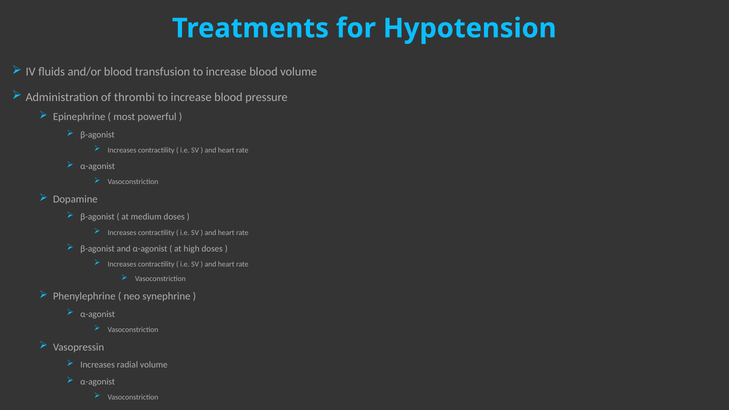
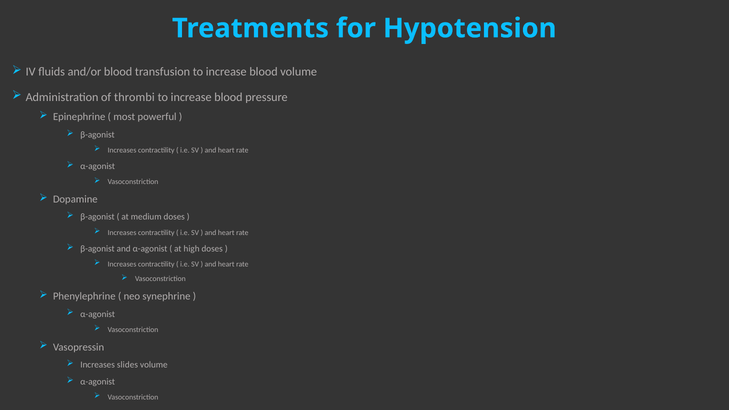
radial: radial -> slides
